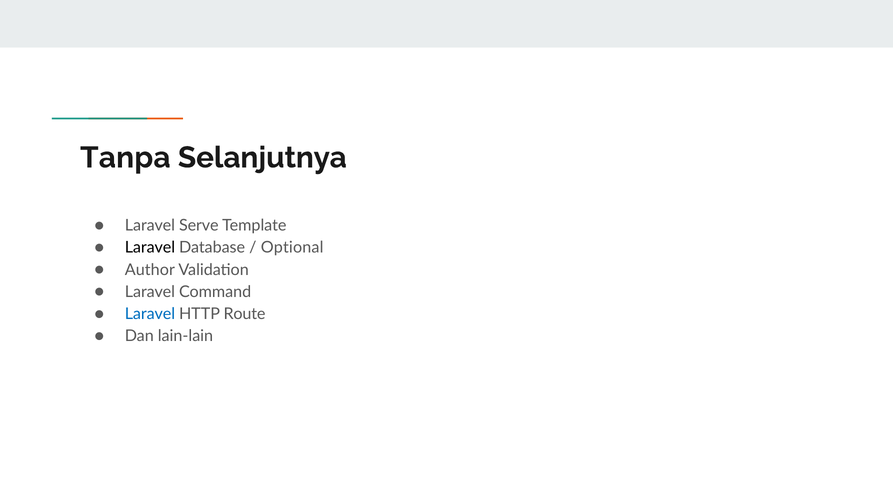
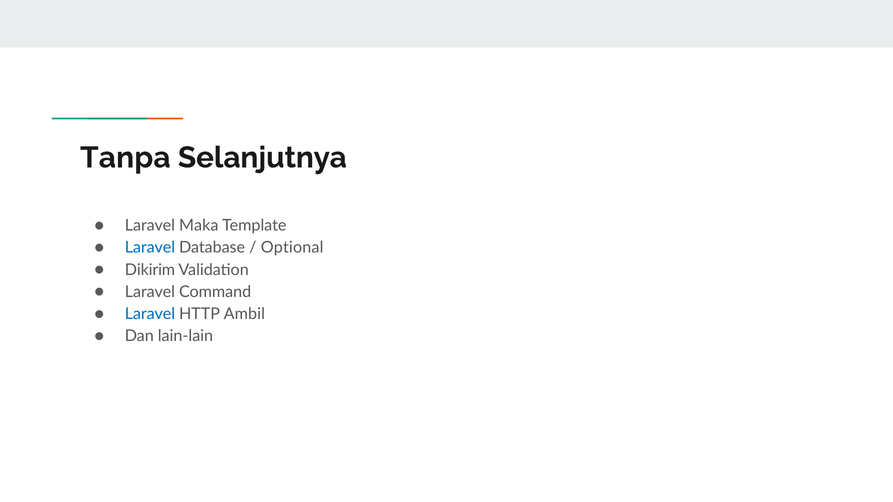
Serve: Serve -> Maka
Laravel at (150, 248) colour: black -> blue
Author: Author -> Dikirim
Route: Route -> Ambil
